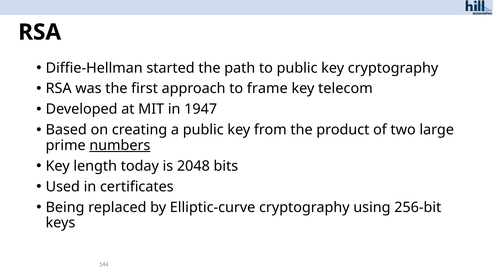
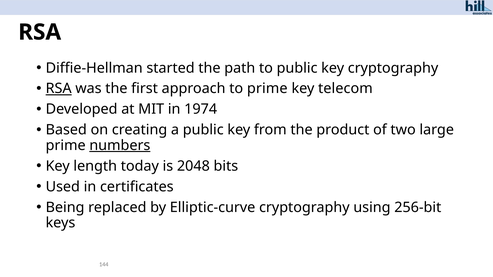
RSA at (59, 89) underline: none -> present
to frame: frame -> prime
1947: 1947 -> 1974
